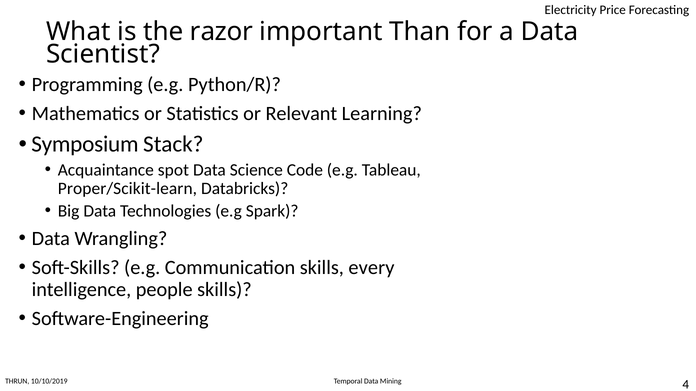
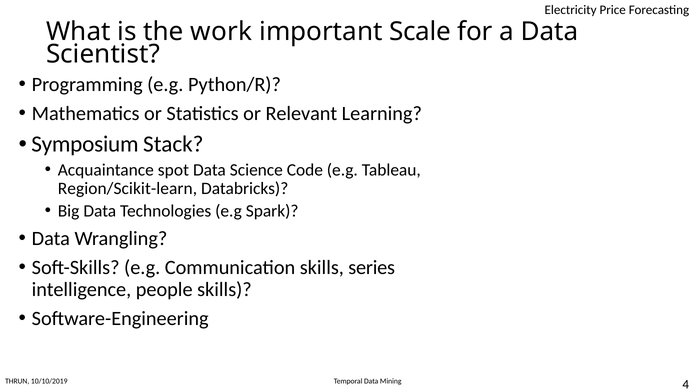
razor: razor -> work
Than: Than -> Scale
Proper/Scikit-learn: Proper/Scikit-learn -> Region/Scikit-learn
every: every -> series
